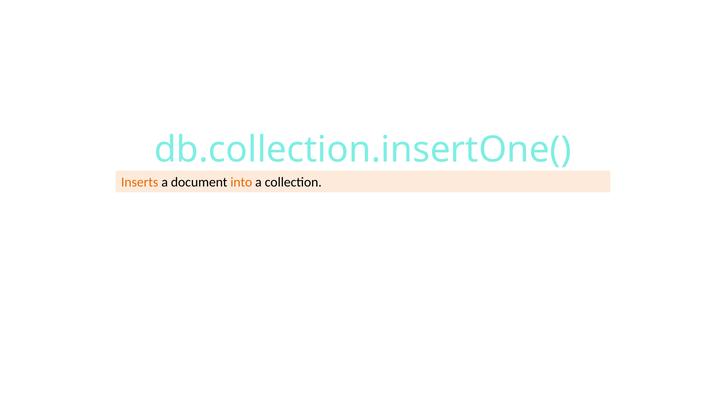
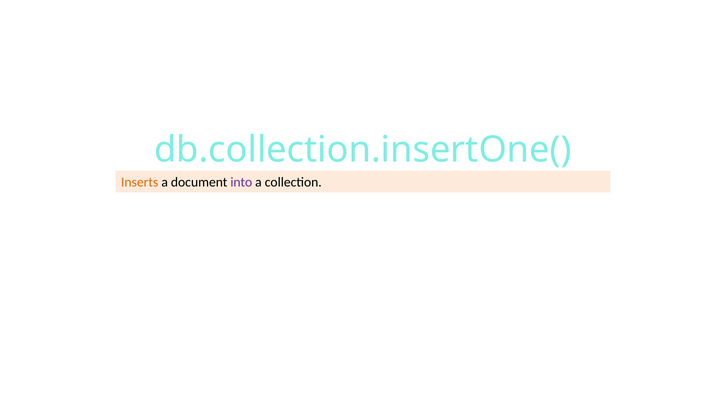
into colour: orange -> purple
